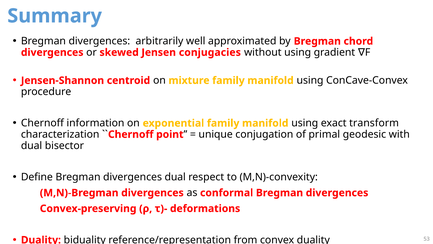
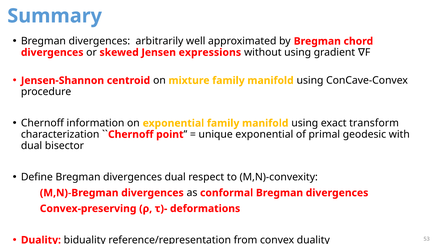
conjugacies: conjugacies -> expressions
unique conjugation: conjugation -> exponential
